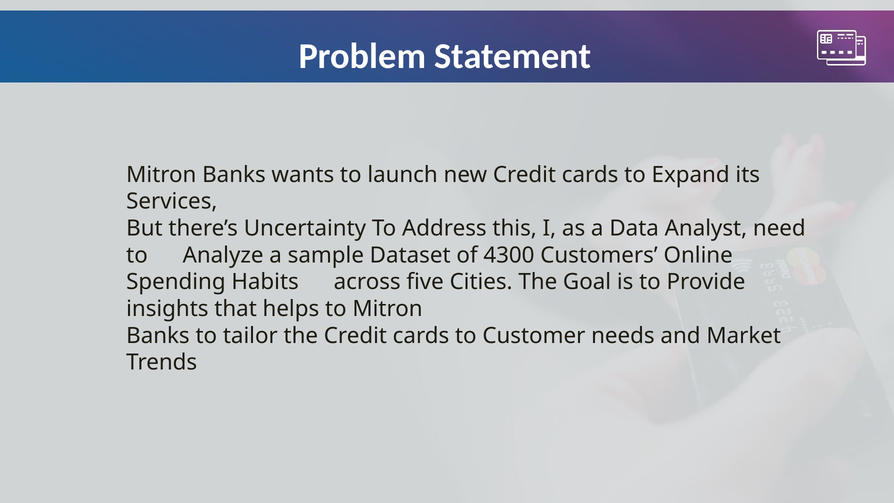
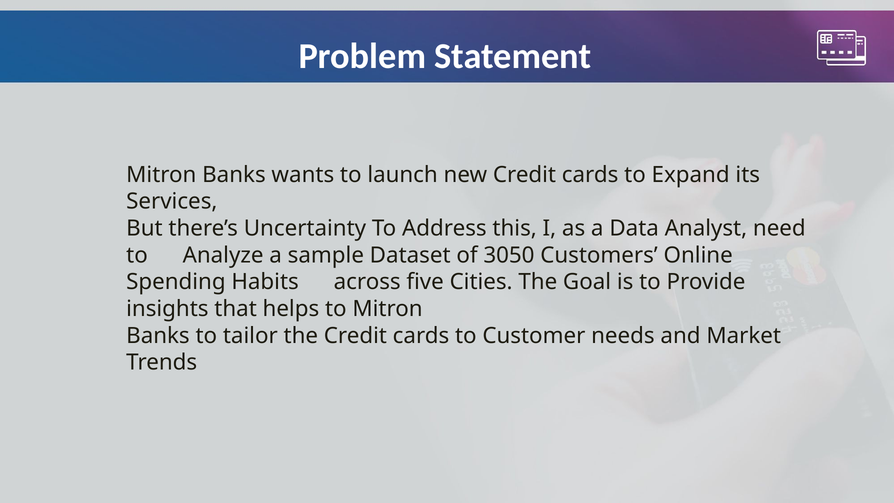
4300: 4300 -> 3050
